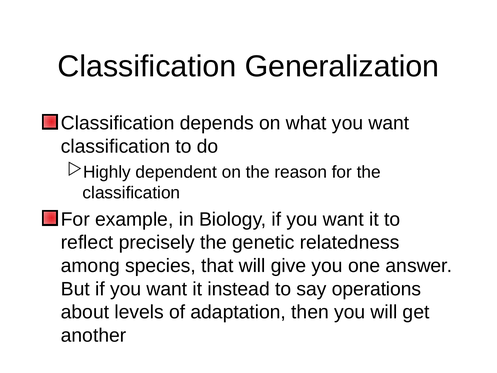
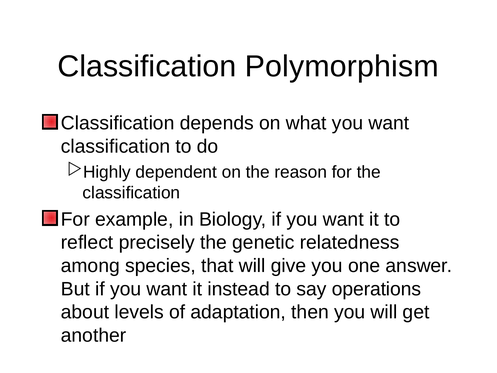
Generalization: Generalization -> Polymorphism
